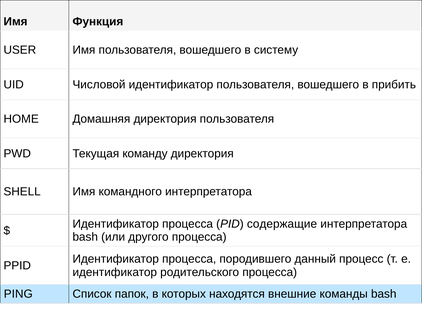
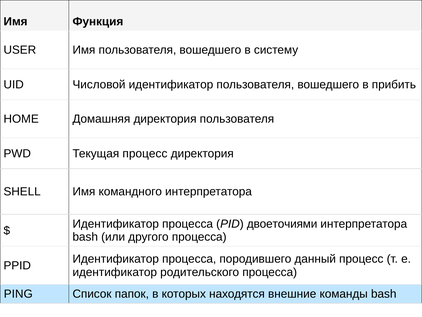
Текущая команду: команду -> процесс
содержащие: содержащие -> двоеточиями
